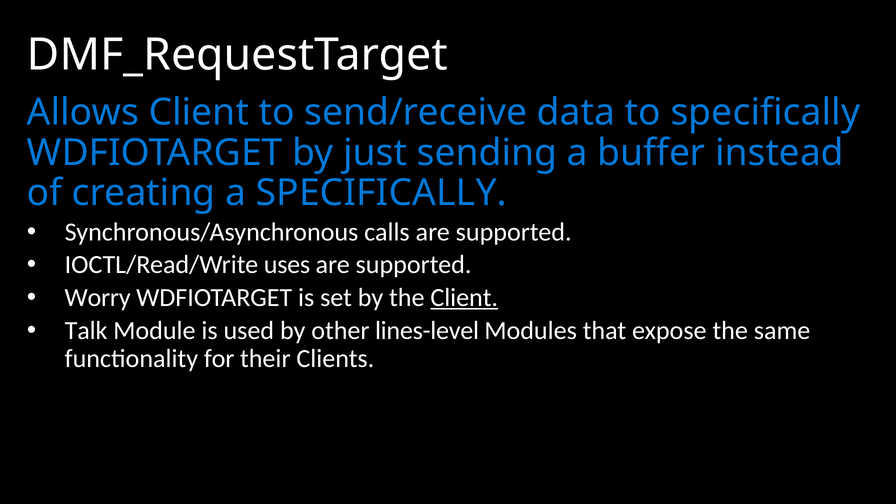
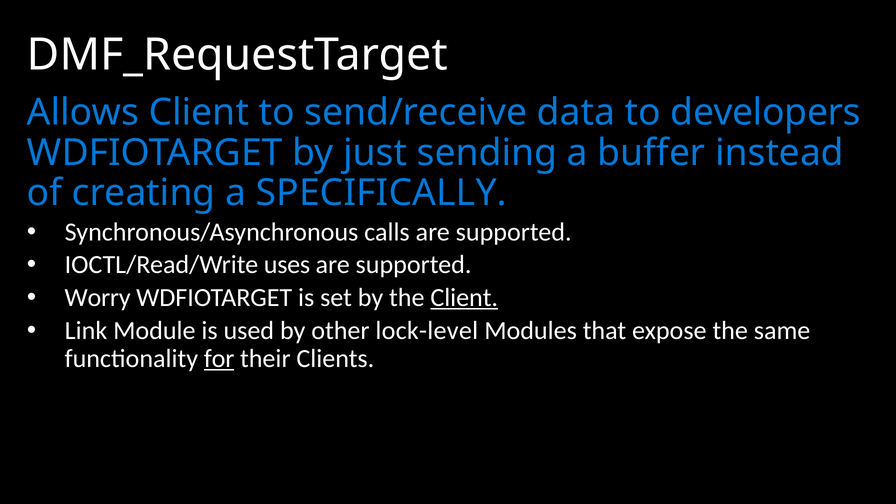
to specifically: specifically -> developers
Talk: Talk -> Link
lines-level: lines-level -> lock-level
for underline: none -> present
